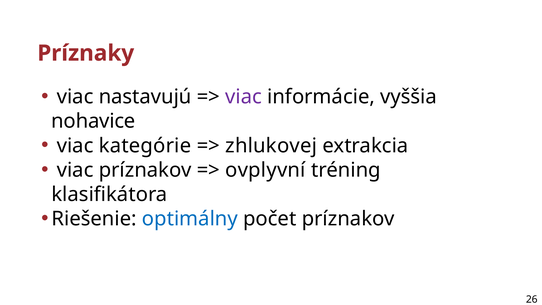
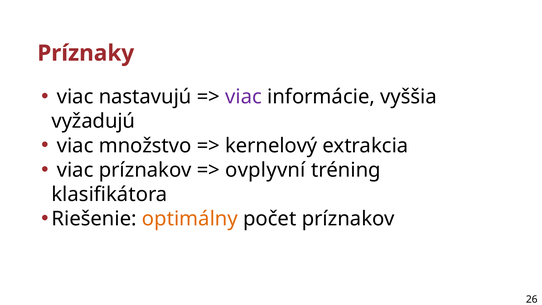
nohavice: nohavice -> vyžadujú
kategórie: kategórie -> množstvo
zhlukovej: zhlukovej -> kernelový
optimálny colour: blue -> orange
